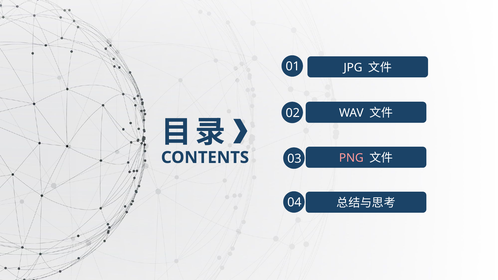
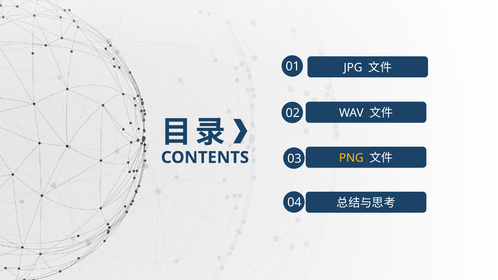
PNG colour: pink -> yellow
